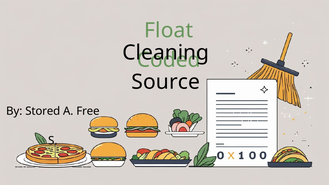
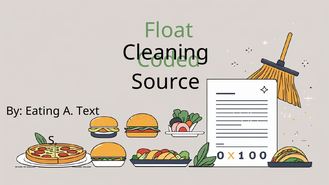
Stored: Stored -> Eating
Free: Free -> Text
